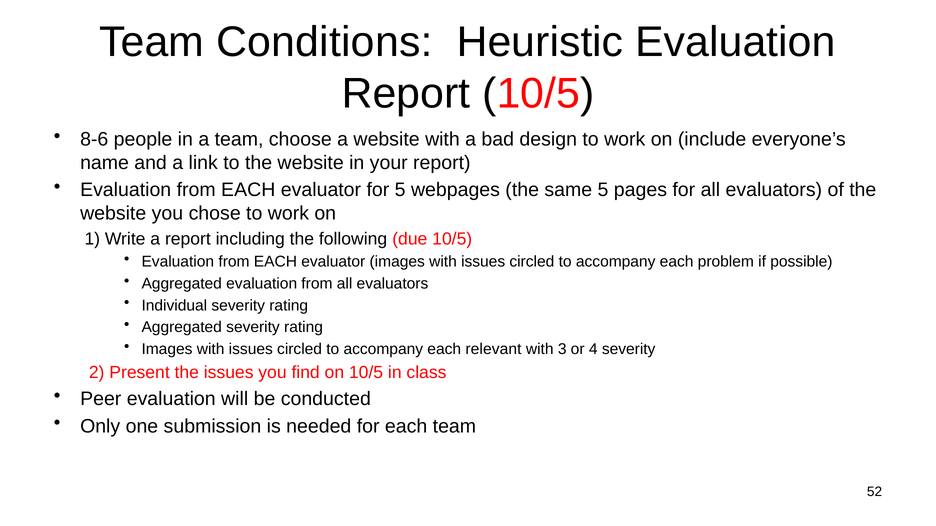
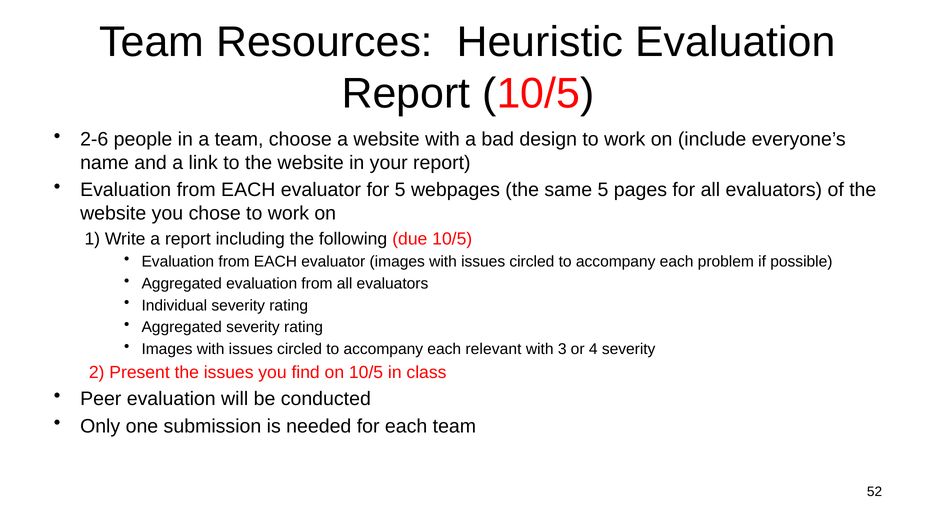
Conditions: Conditions -> Resources
8-6: 8-6 -> 2-6
